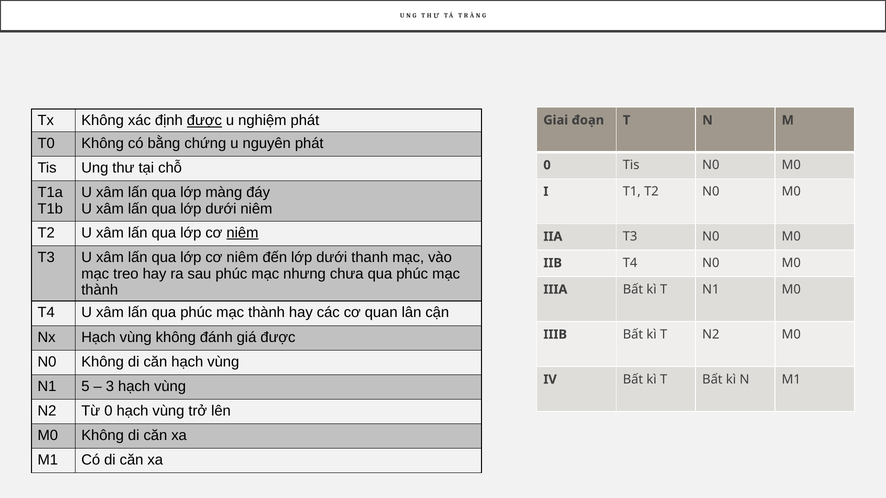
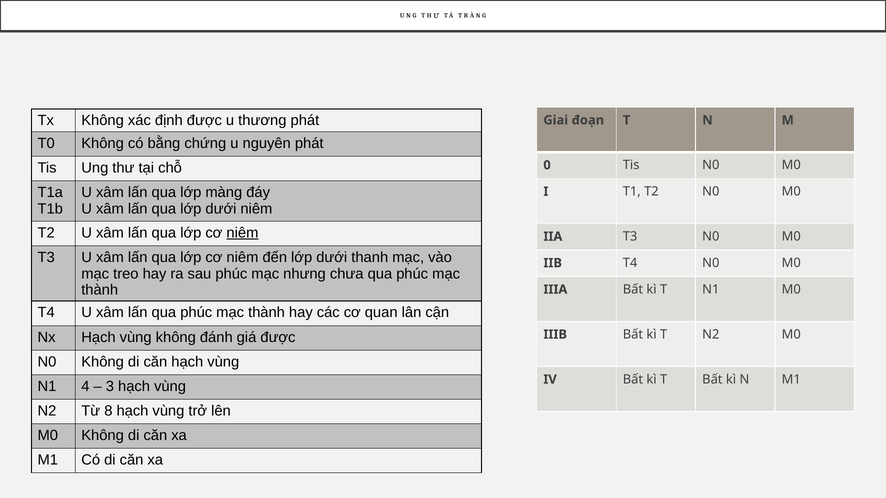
được at (204, 121) underline: present -> none
nghiệm: nghiệm -> thương
5: 5 -> 4
Từ 0: 0 -> 8
